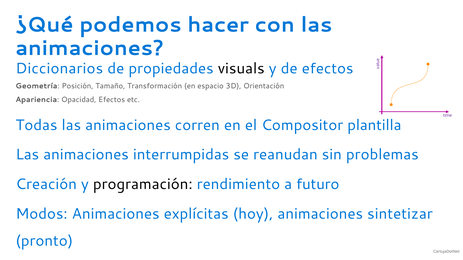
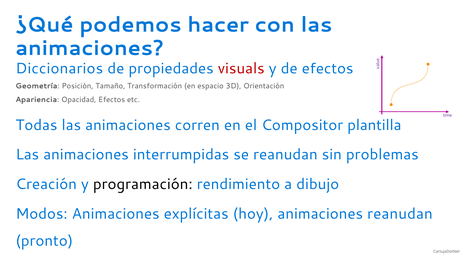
visuals colour: black -> red
futuro: futuro -> dibujo
animaciones sintetizar: sintetizar -> reanudan
